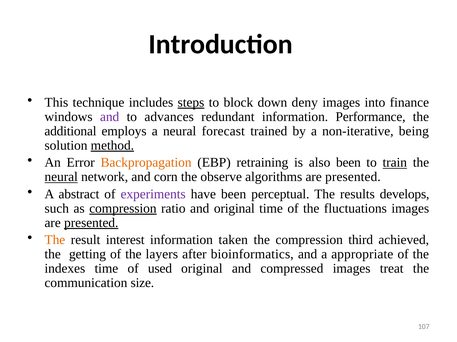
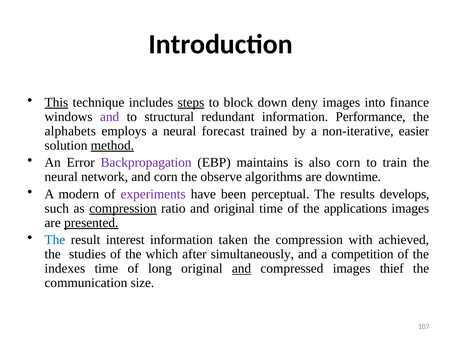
This underline: none -> present
advances: advances -> structural
additional: additional -> alphabets
being: being -> easier
Backpropagation colour: orange -> purple
retraining: retraining -> maintains
also been: been -> corn
train underline: present -> none
neural at (61, 177) underline: present -> none
algorithms are presented: presented -> downtime
abstract: abstract -> modern
fluctuations: fluctuations -> applications
The at (55, 240) colour: orange -> blue
third: third -> with
getting: getting -> studies
layers: layers -> which
bioinformatics: bioinformatics -> simultaneously
appropriate: appropriate -> competition
used: used -> long
and at (242, 269) underline: none -> present
treat: treat -> thief
